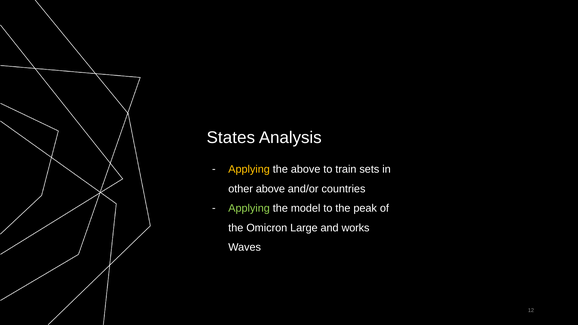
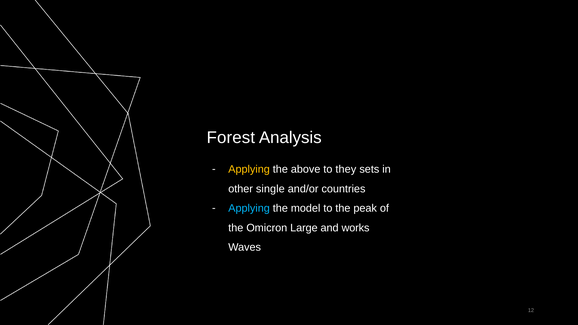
States: States -> Forest
train: train -> they
other above: above -> single
Applying at (249, 208) colour: light green -> light blue
